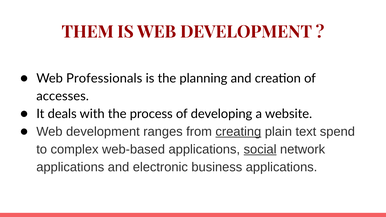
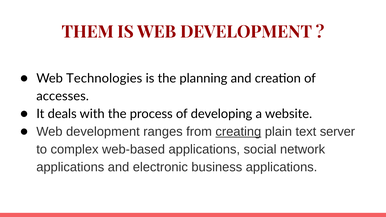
Professionals: Professionals -> Technologies
spend: spend -> server
social underline: present -> none
